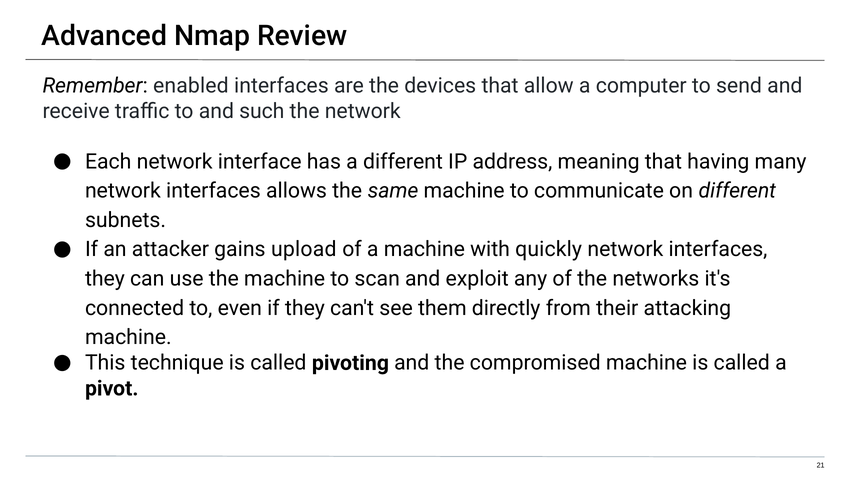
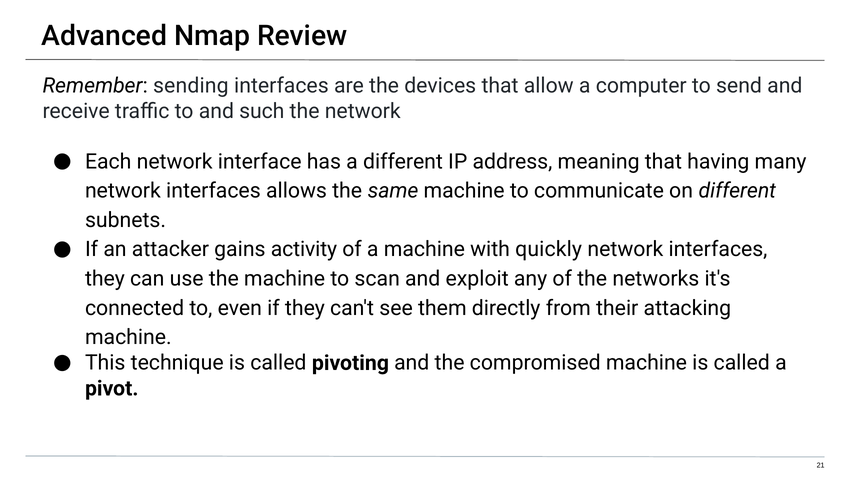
enabled: enabled -> sending
upload: upload -> activity
